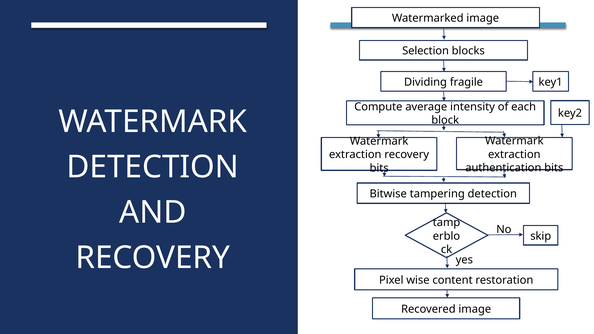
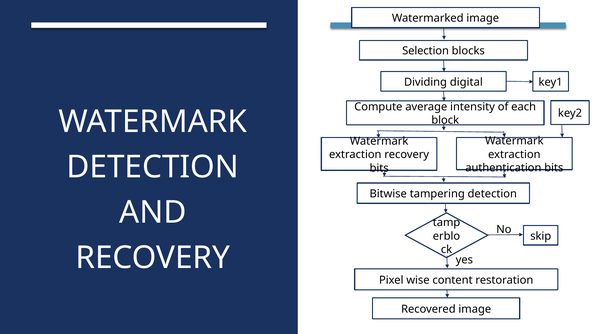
fragile: fragile -> digital
